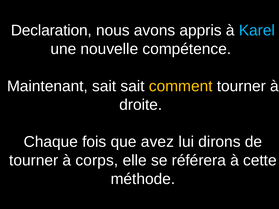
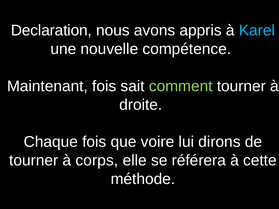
Maintenant sait: sait -> fois
comment colour: yellow -> light green
avez: avez -> voire
